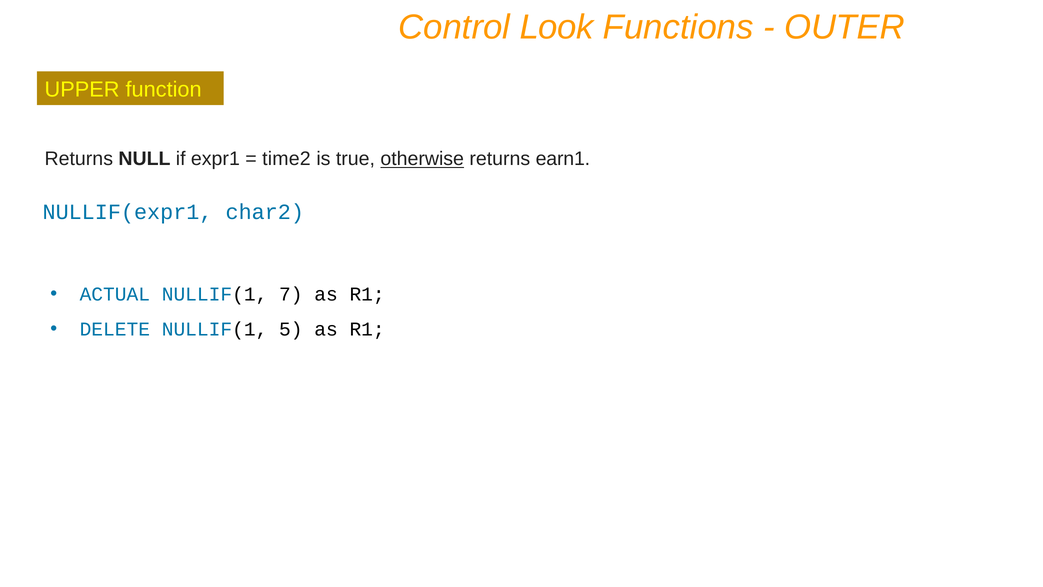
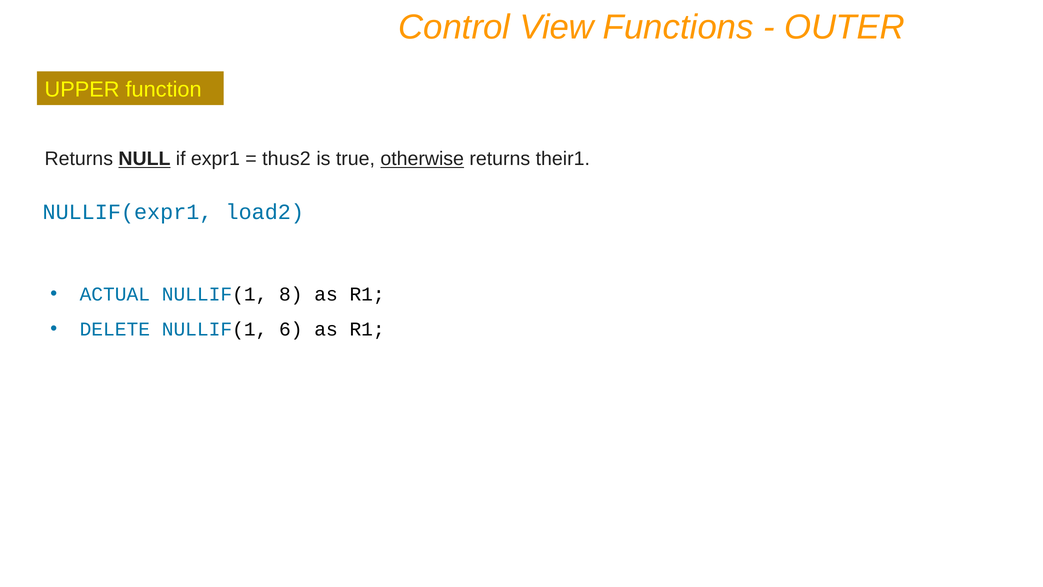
Look: Look -> View
NULL underline: none -> present
time2: time2 -> thus2
earn1: earn1 -> their1
char2: char2 -> load2
7: 7 -> 8
5: 5 -> 6
